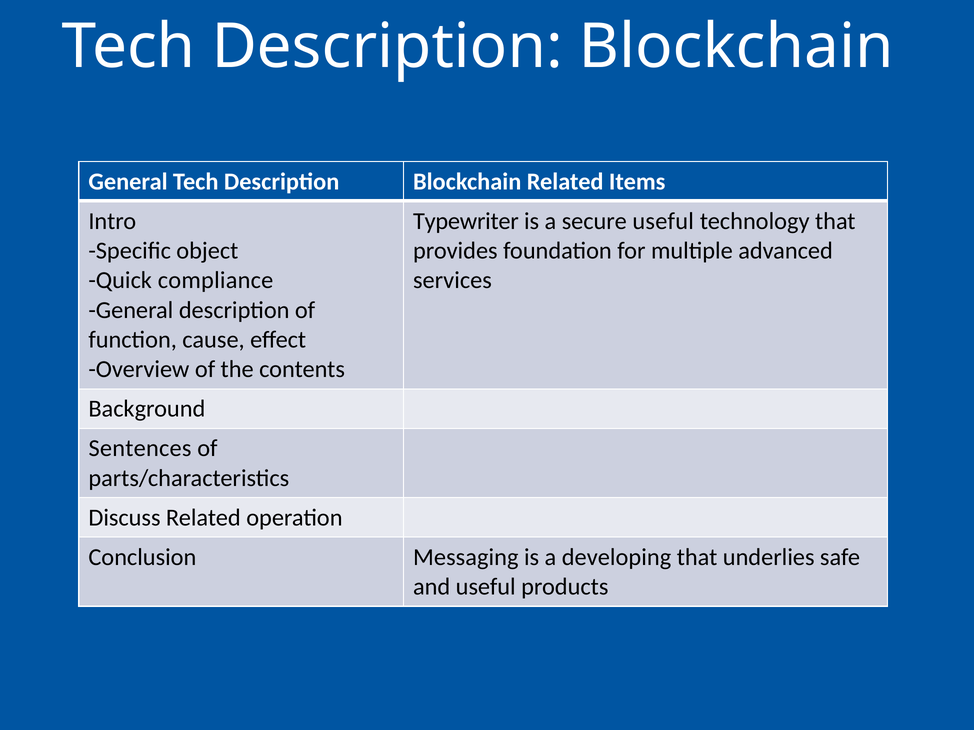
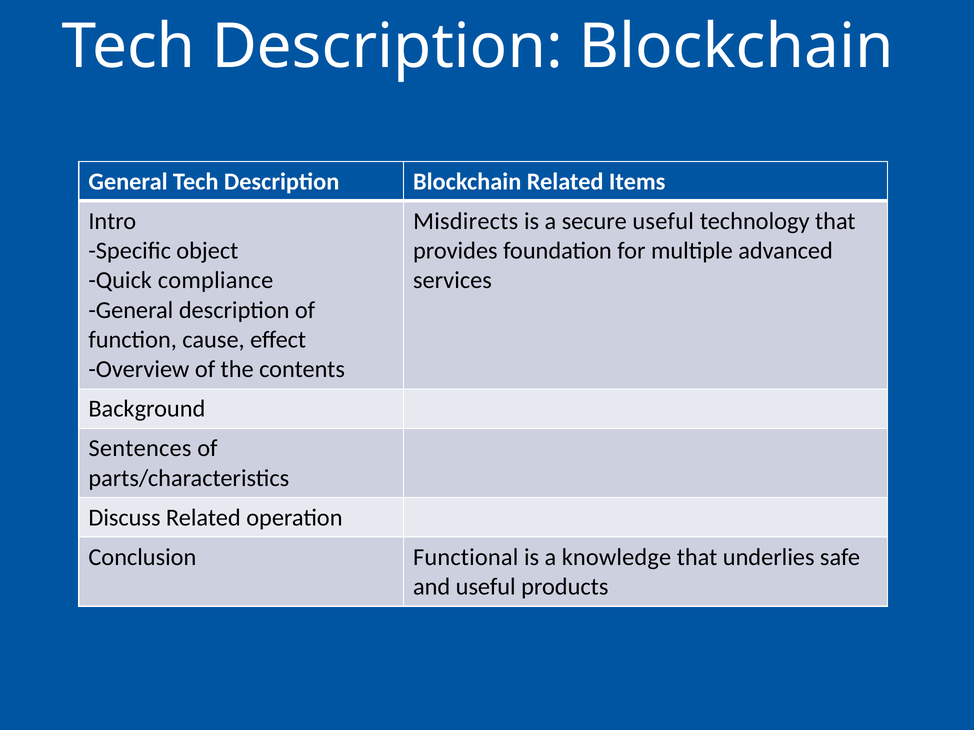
Typewriter: Typewriter -> Misdirects
Messaging: Messaging -> Functional
developing: developing -> knowledge
